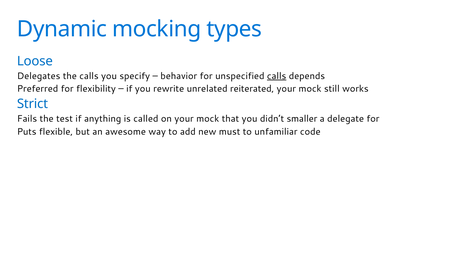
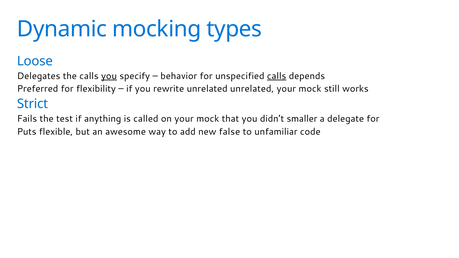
you at (109, 76) underline: none -> present
unrelated reiterated: reiterated -> unrelated
must: must -> false
